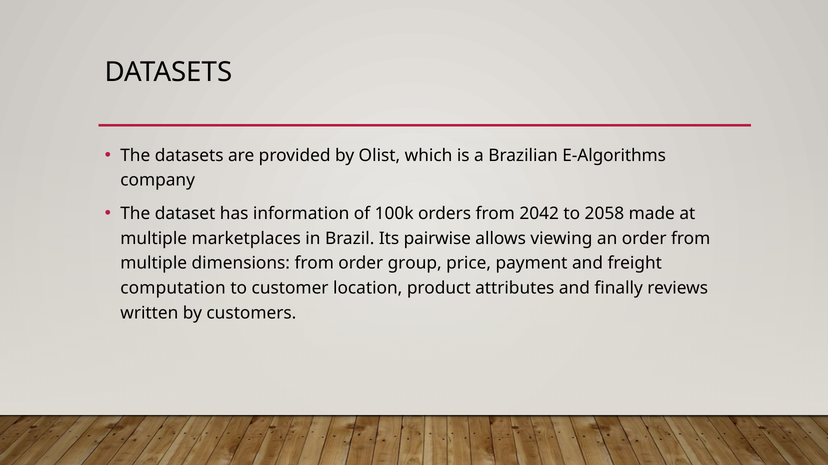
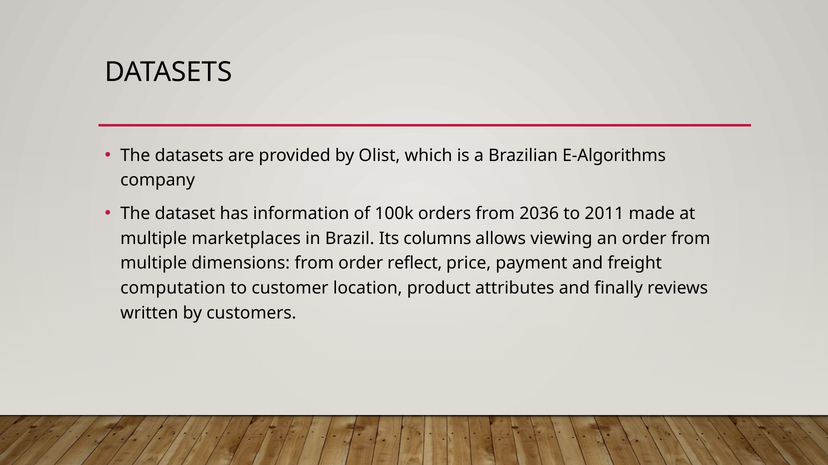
2042: 2042 -> 2036
2058: 2058 -> 2011
pairwise: pairwise -> columns
group: group -> reflect
